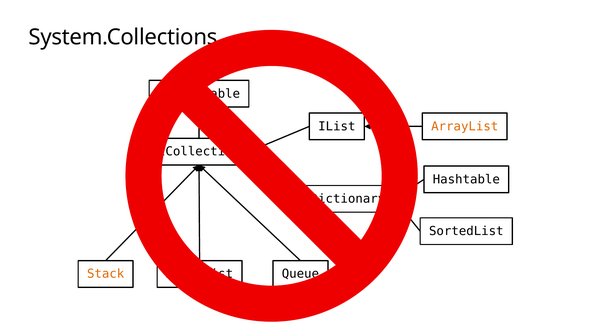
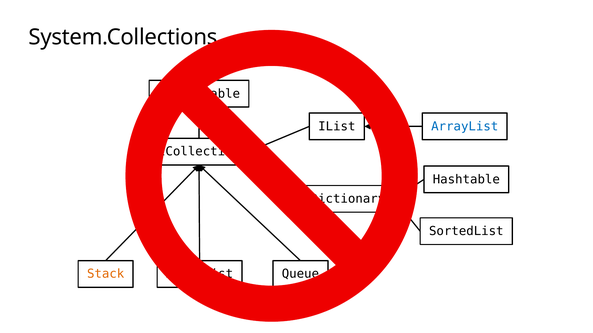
ArrayList at (465, 127) colour: orange -> blue
